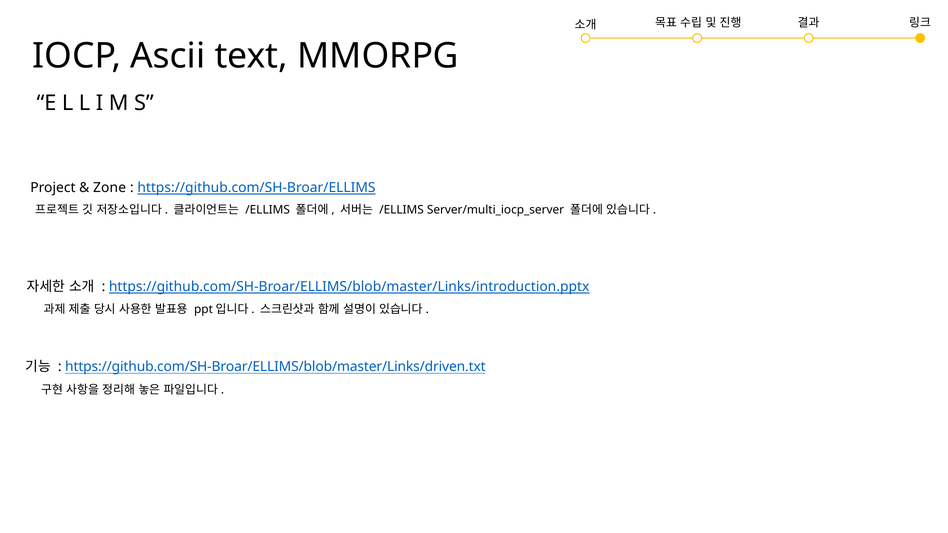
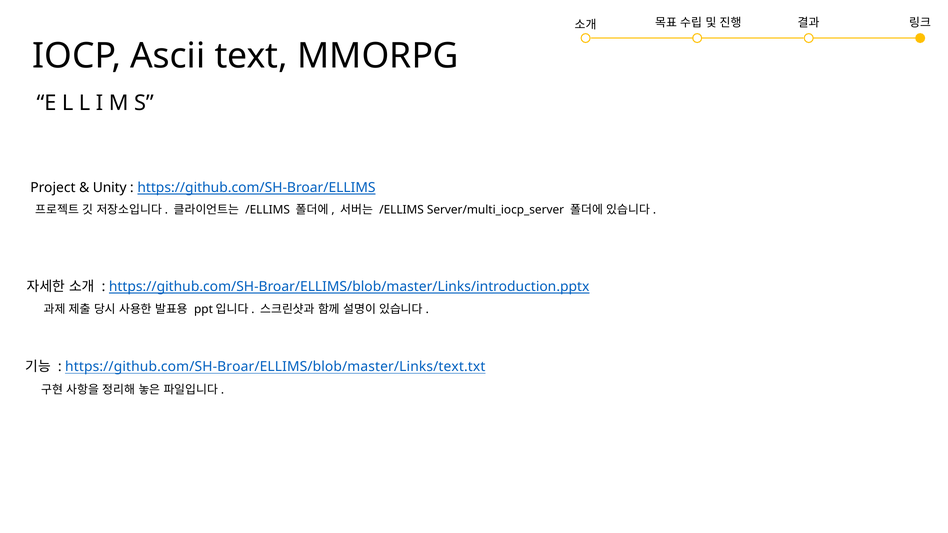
Zone: Zone -> Unity
https://github.com/SH-Broar/ELLIMS/blob/master/Links/driven.txt: https://github.com/SH-Broar/ELLIMS/blob/master/Links/driven.txt -> https://github.com/SH-Broar/ELLIMS/blob/master/Links/text.txt
